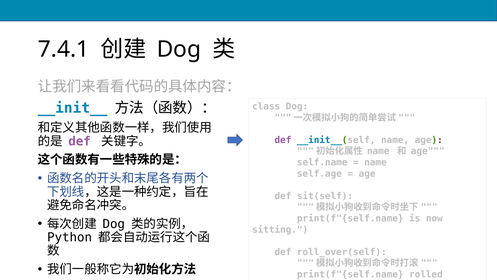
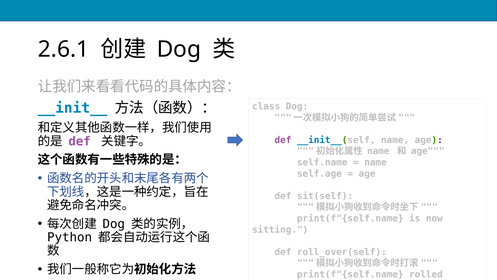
7.4.1: 7.4.1 -> 2.6.1
